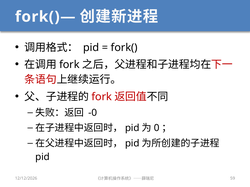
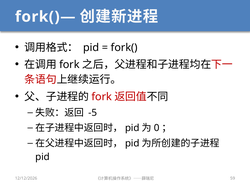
-0: -0 -> -5
